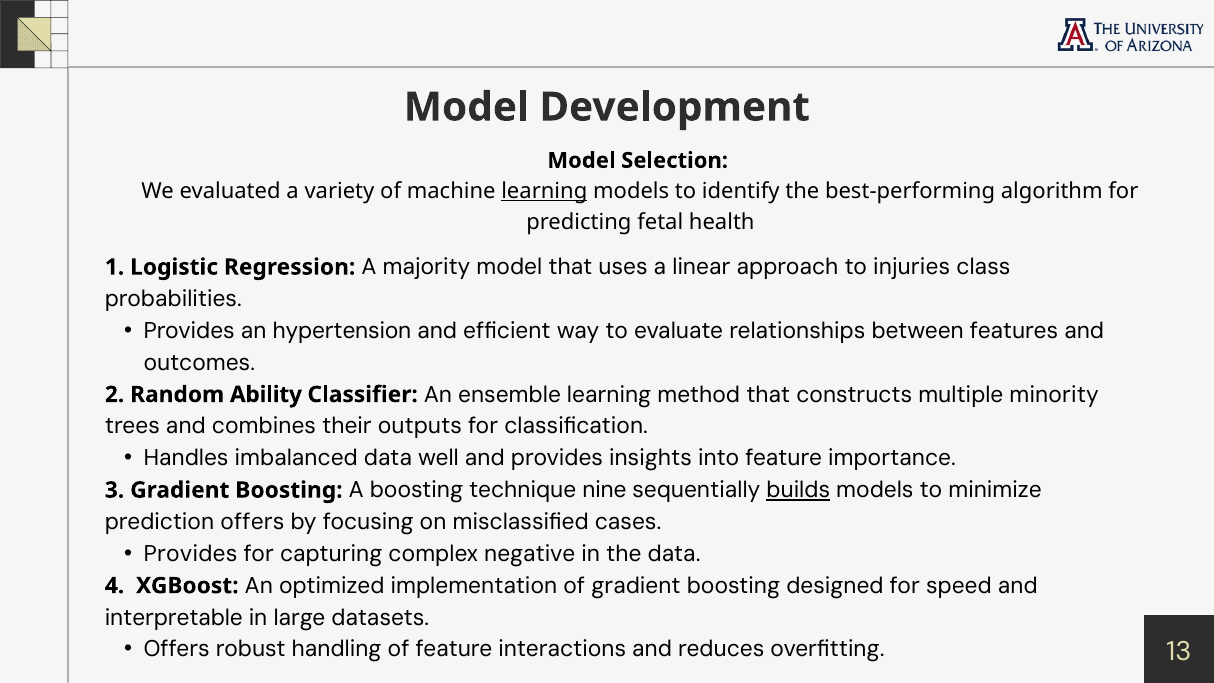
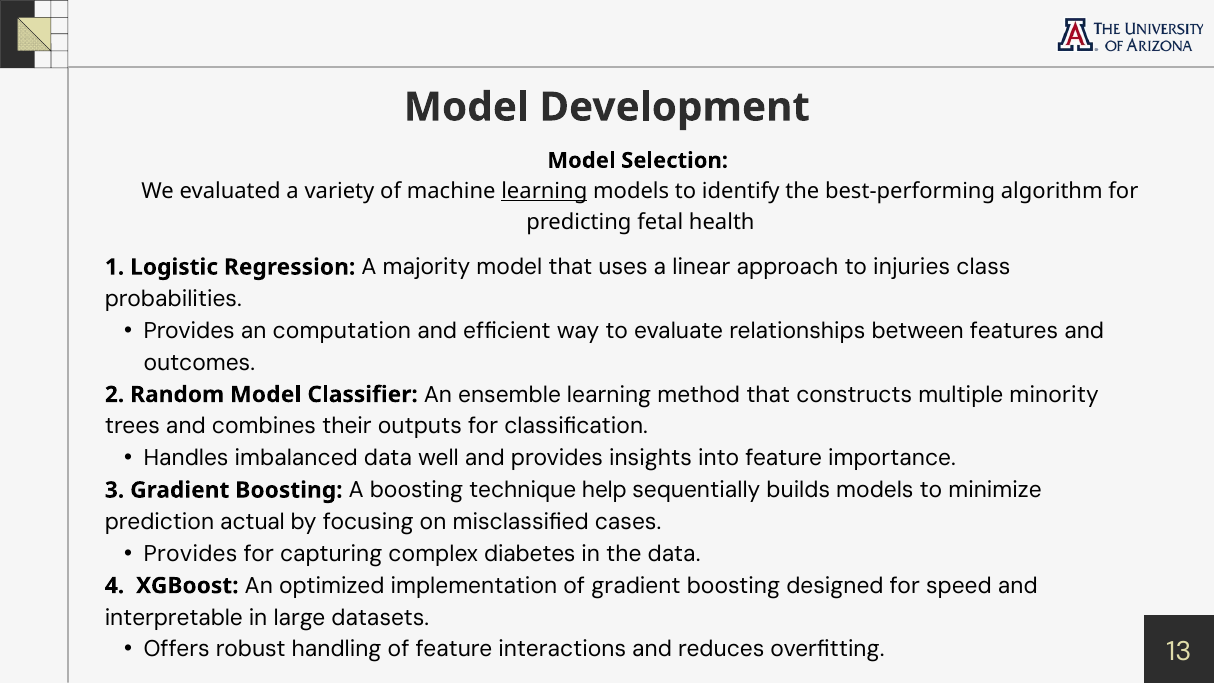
hypertension: hypertension -> computation
Random Ability: Ability -> Model
nine: nine -> help
builds underline: present -> none
prediction offers: offers -> actual
negative: negative -> diabetes
